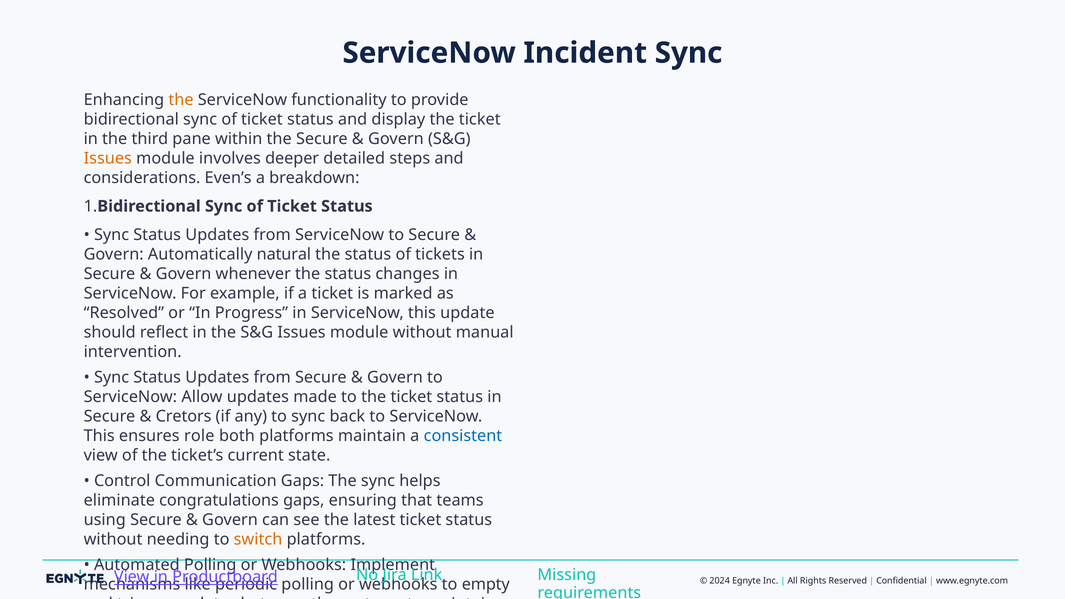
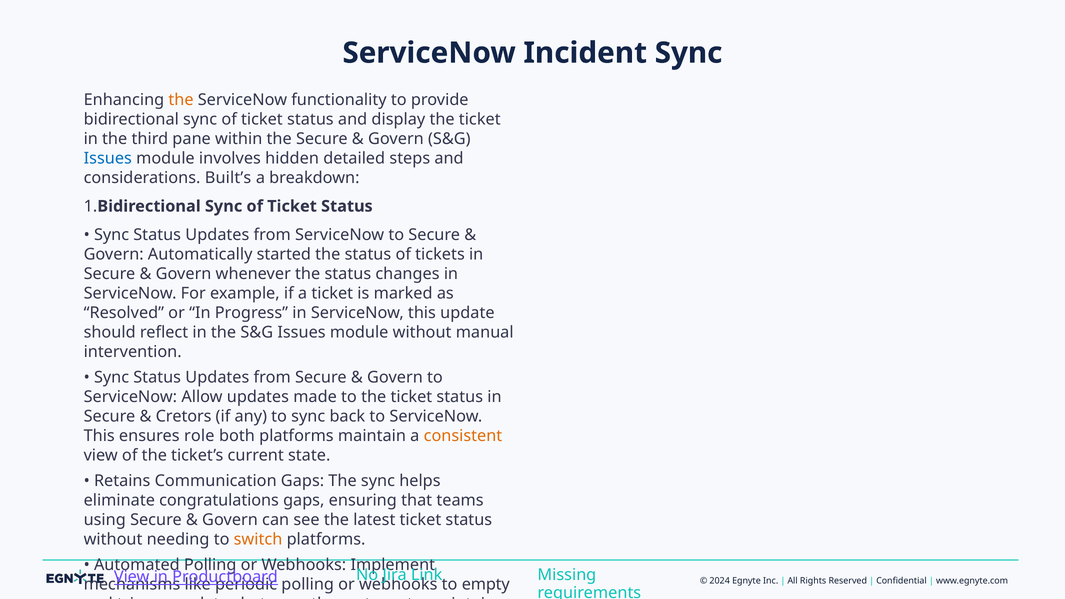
Issues at (108, 158) colour: orange -> blue
deeper: deeper -> hidden
Even’s: Even’s -> Built’s
natural: natural -> started
consistent colour: blue -> orange
Control: Control -> Retains
